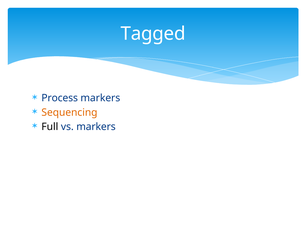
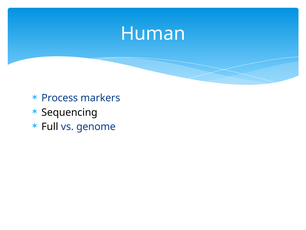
Tagged: Tagged -> Human
Sequencing colour: orange -> black
vs markers: markers -> genome
